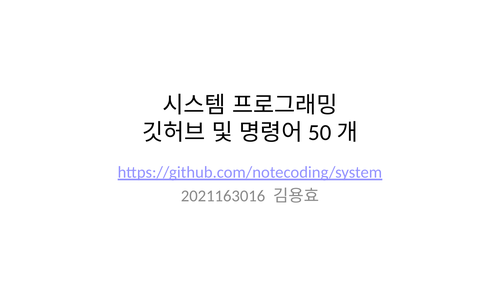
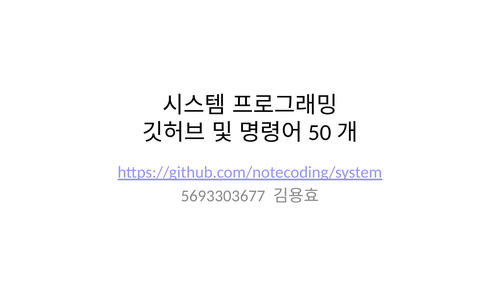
2021163016: 2021163016 -> 5693303677
